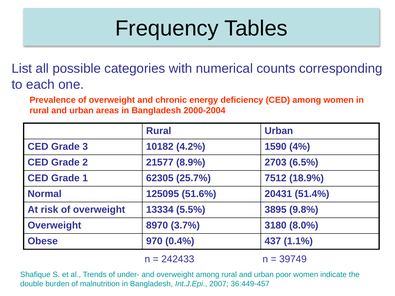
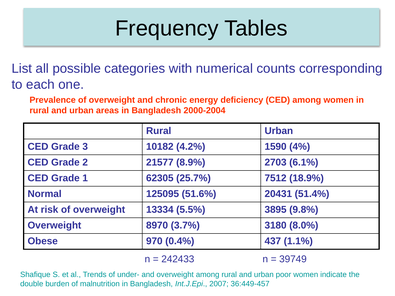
6.5%: 6.5% -> 6.1%
